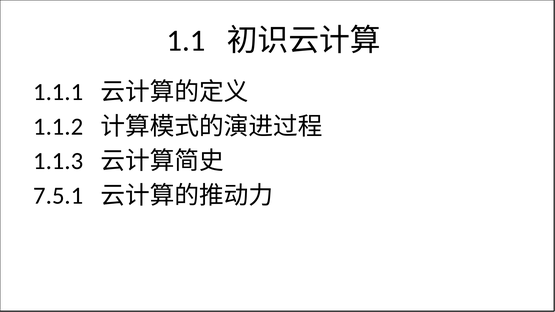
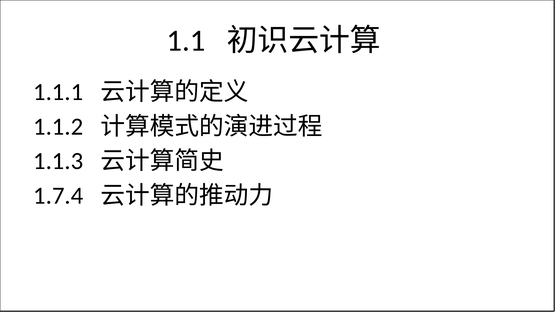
7.5.1: 7.5.1 -> 1.7.4
